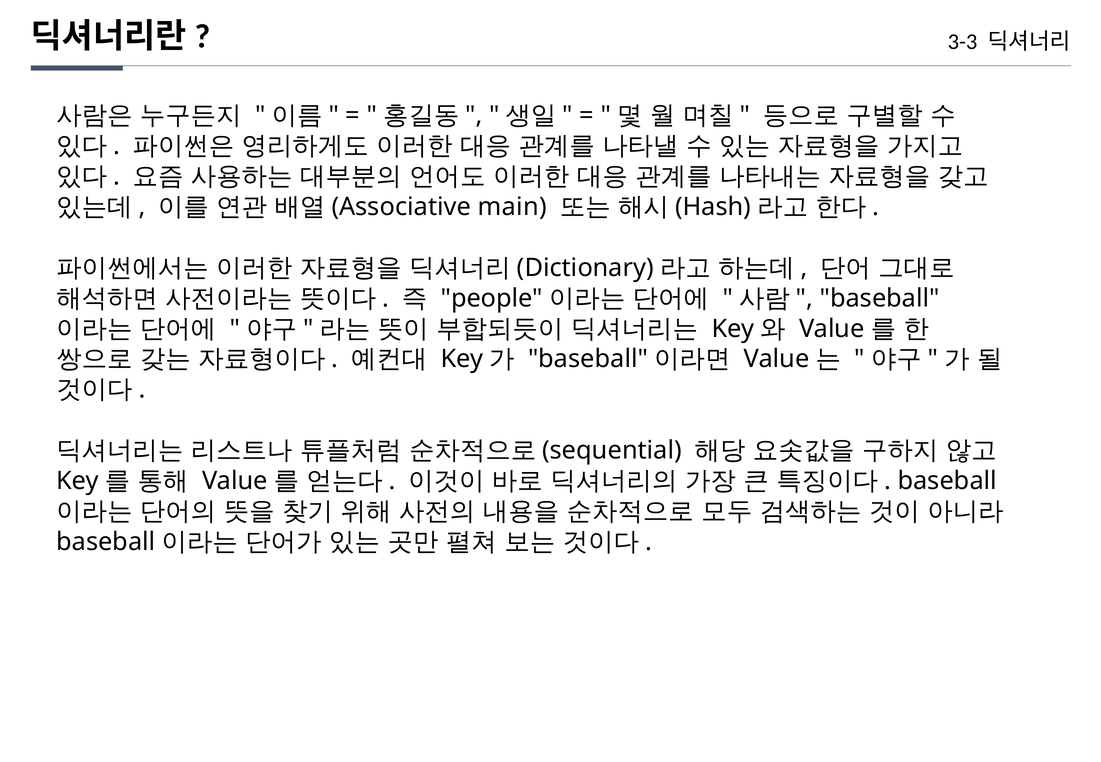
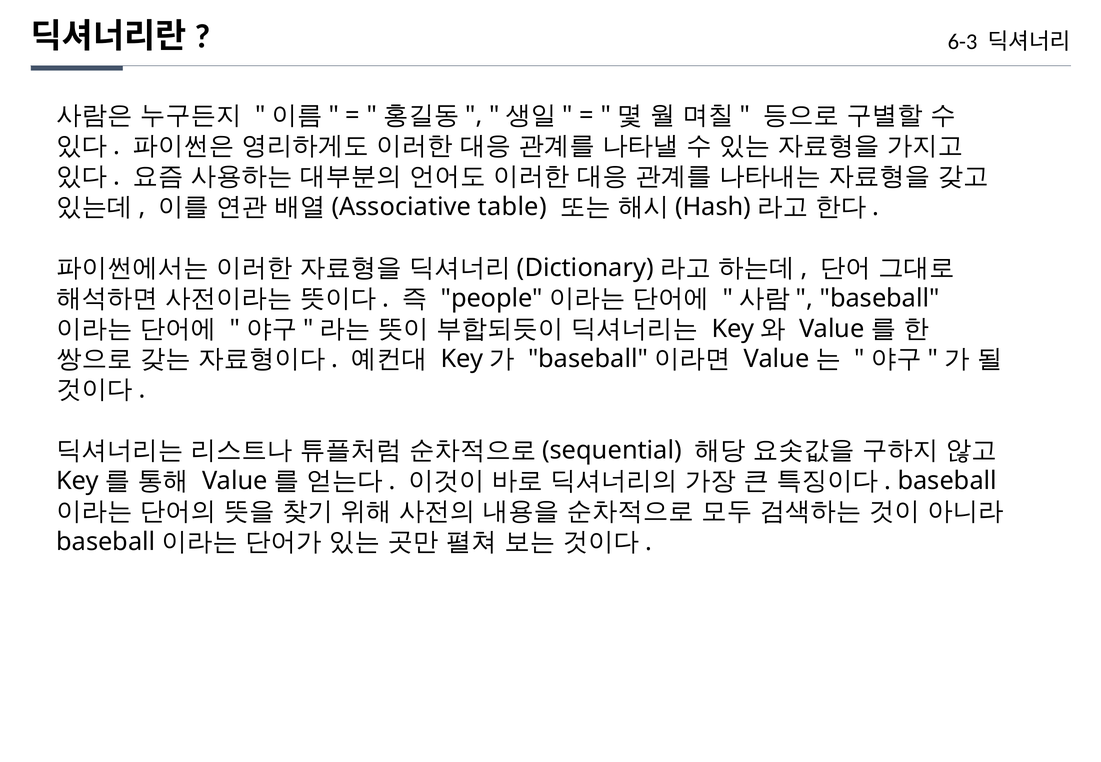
3-3: 3-3 -> 6-3
main: main -> table
